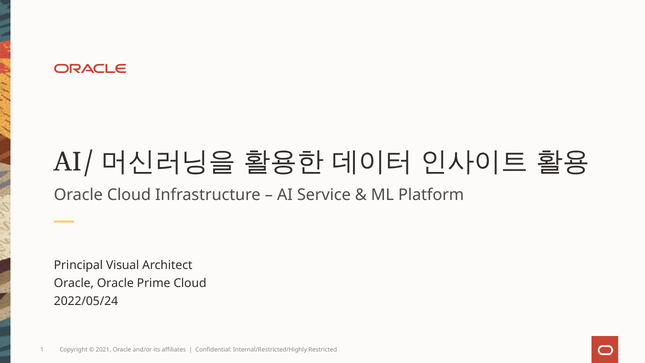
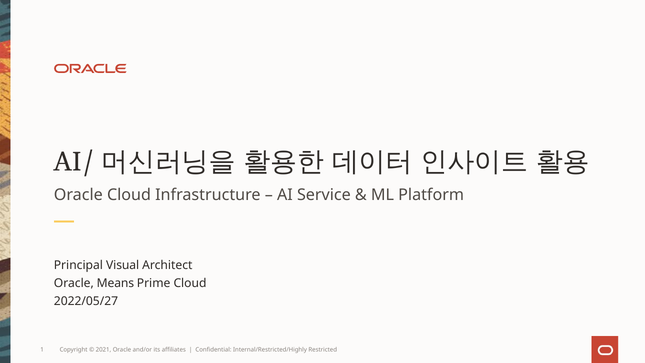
Oracle Oracle: Oracle -> Means
2022/05/24: 2022/05/24 -> 2022/05/27
